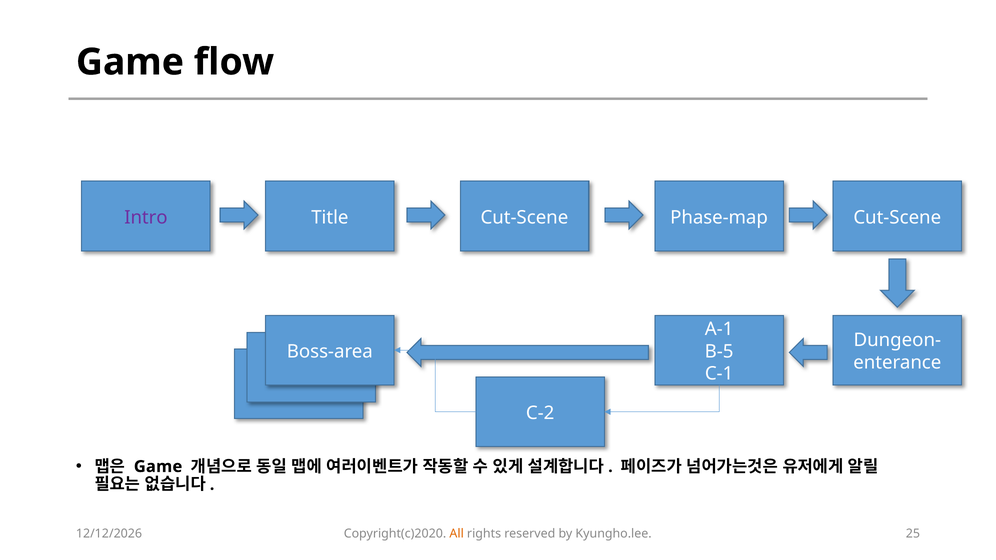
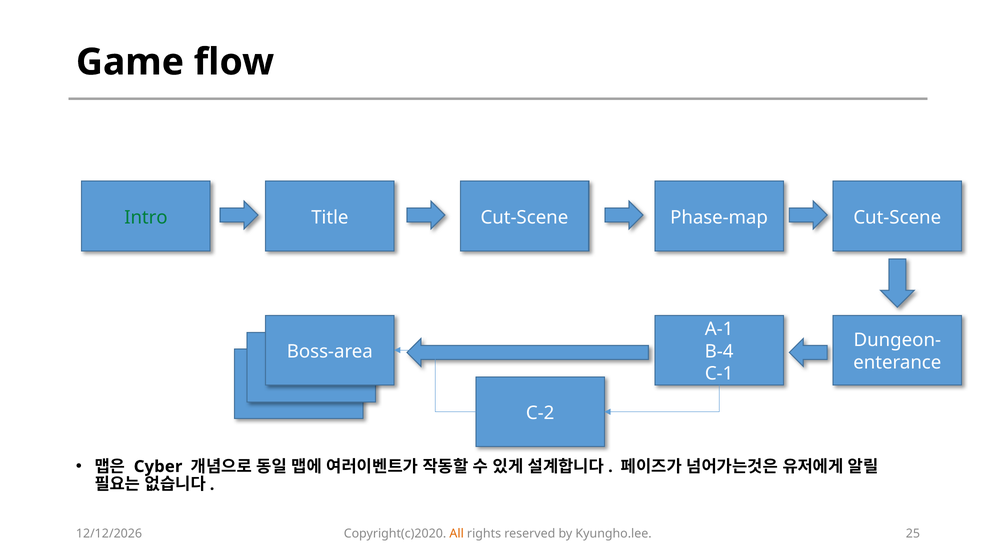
Intro colour: purple -> green
B-5: B-5 -> B-4
Game at (158, 467): Game -> Cyber
